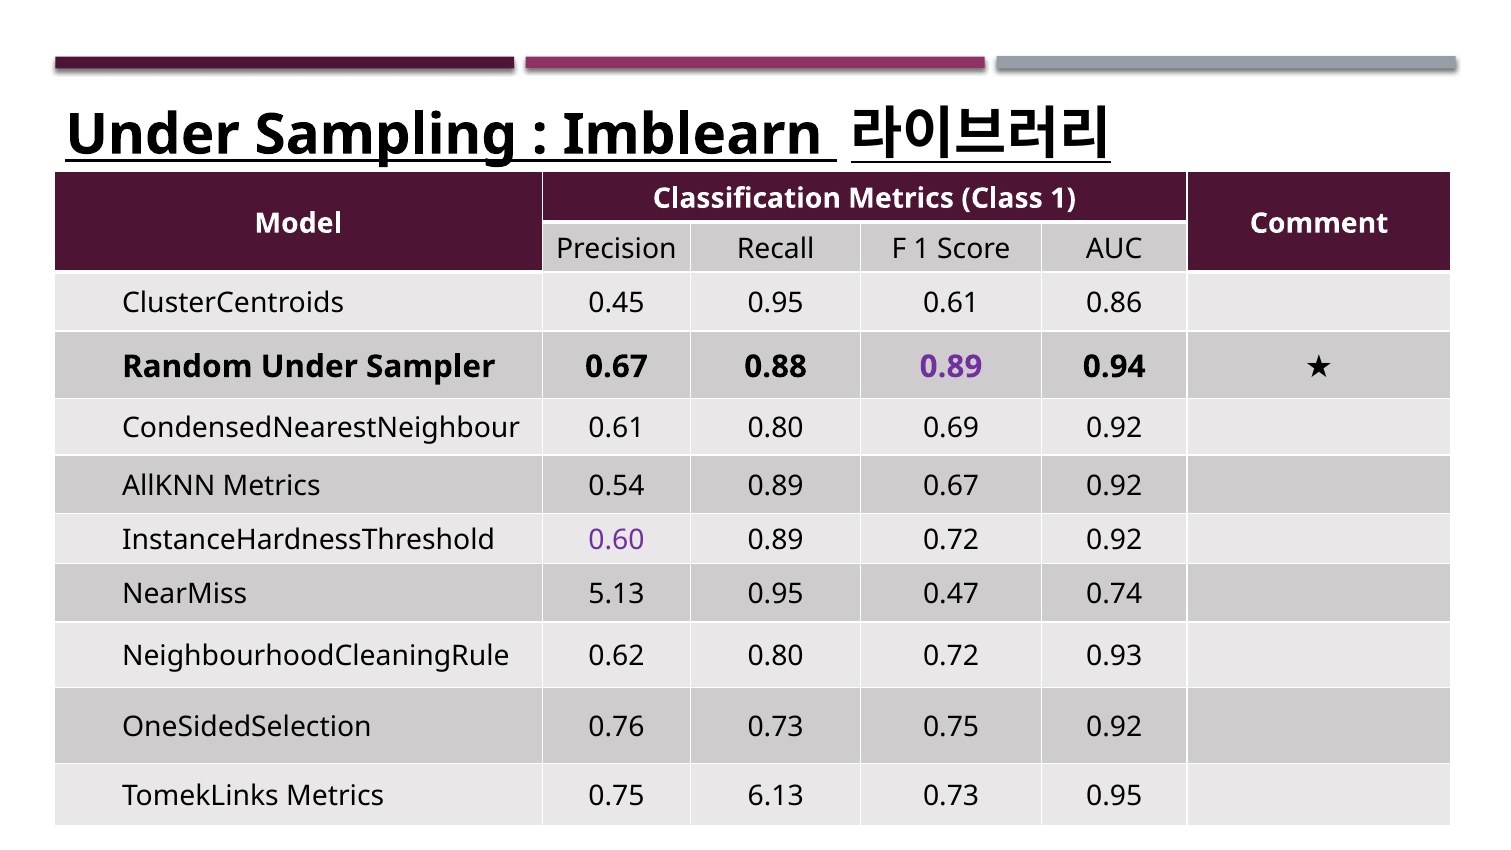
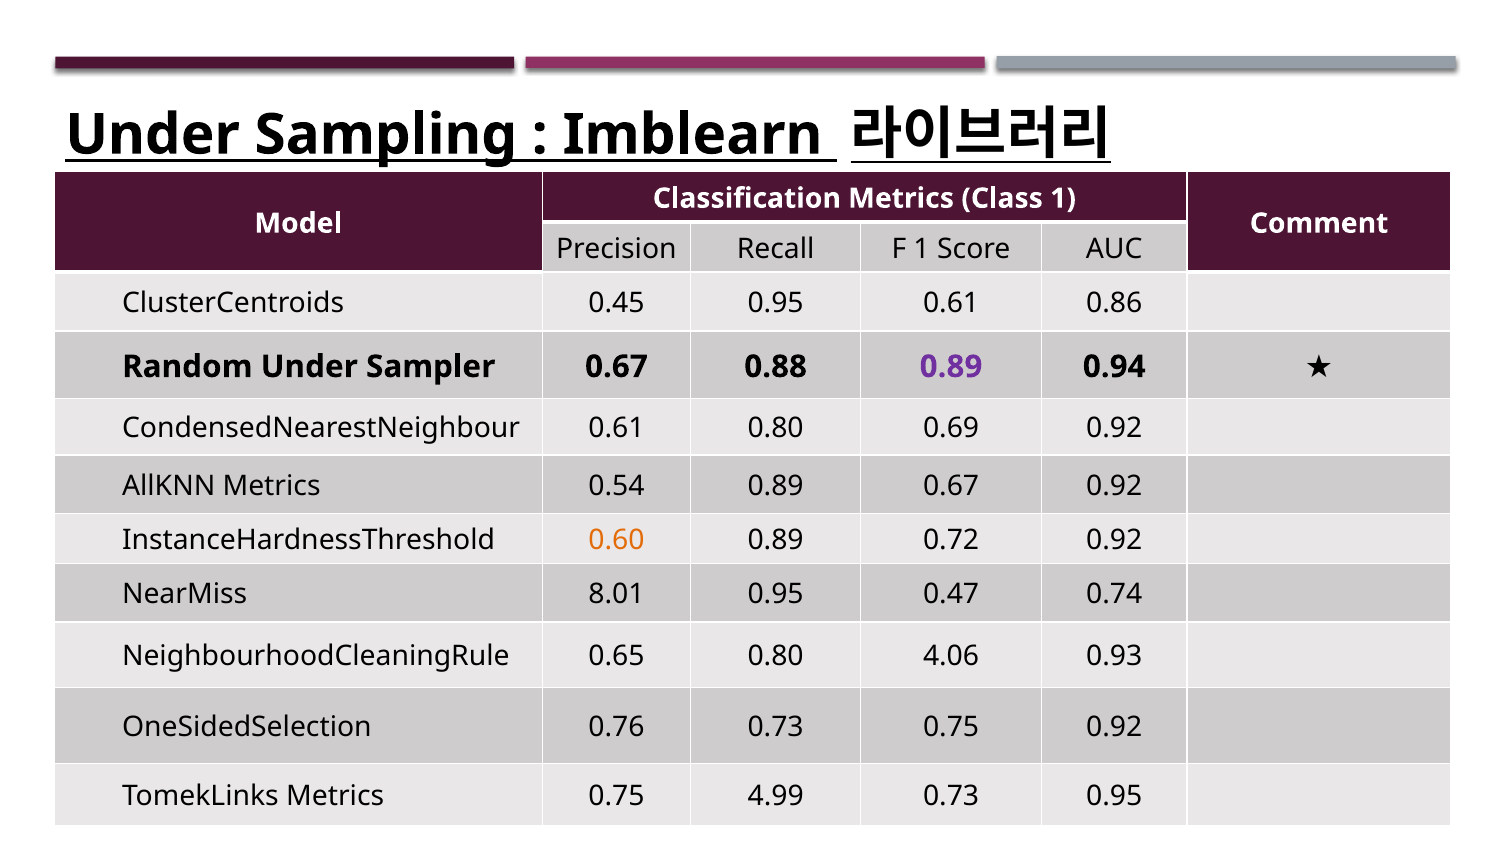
0.60 colour: purple -> orange
5.13: 5.13 -> 8.01
0.62: 0.62 -> 0.65
0.80 0.72: 0.72 -> 4.06
6.13: 6.13 -> 4.99
